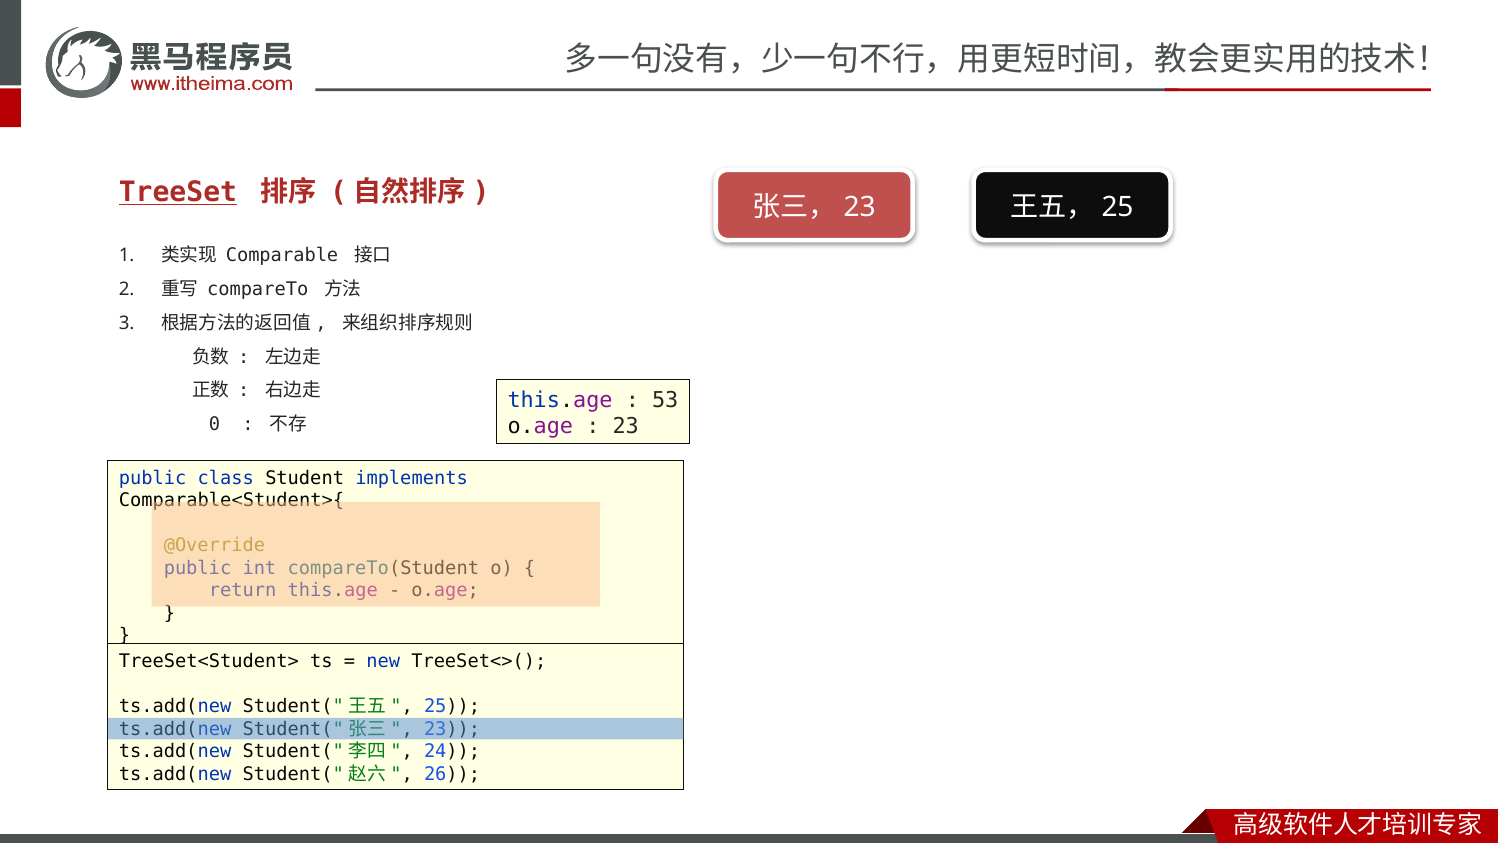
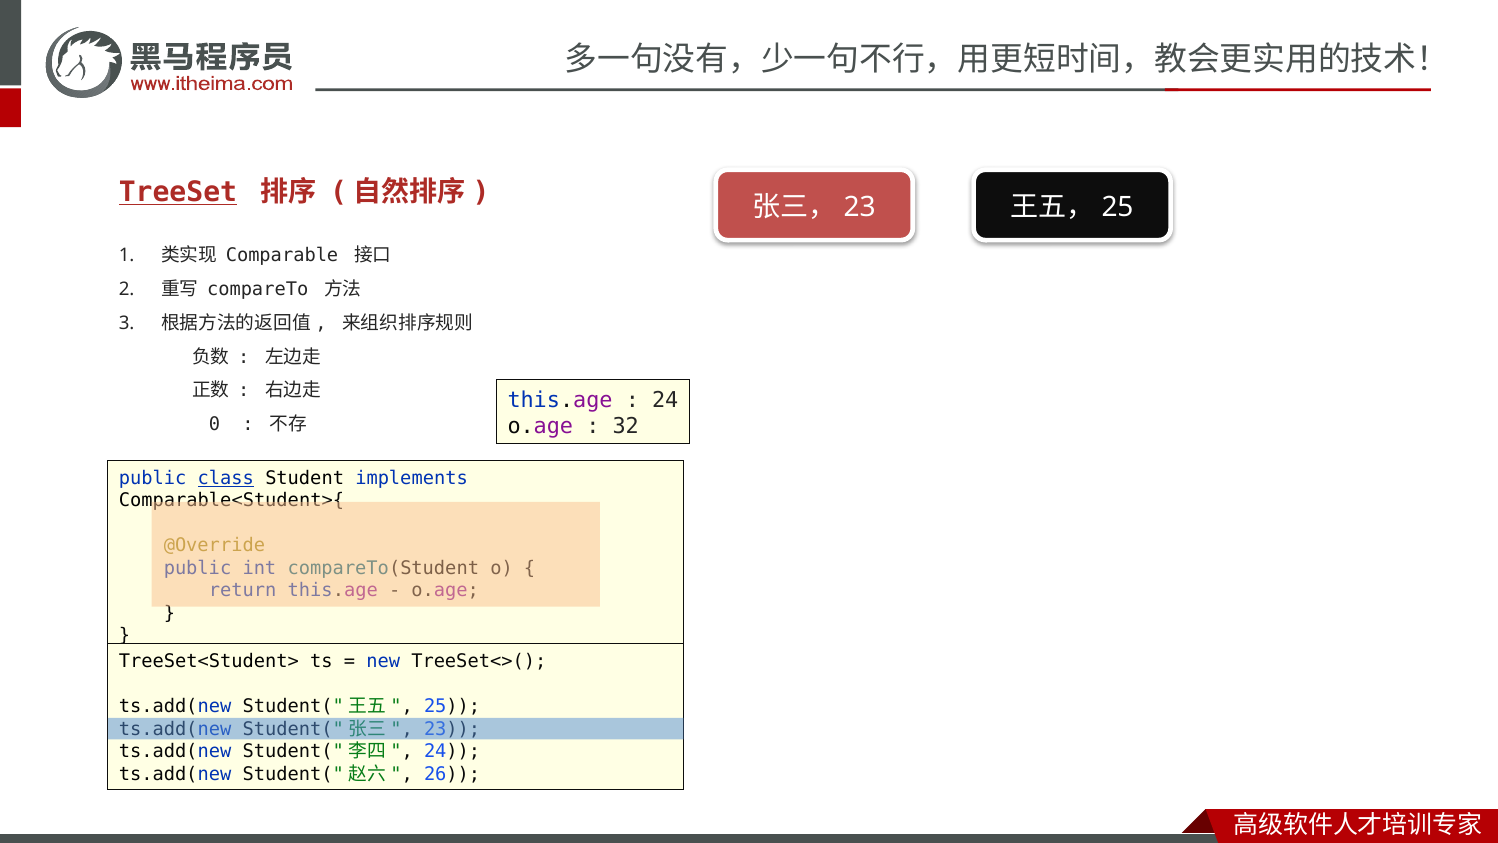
53 at (665, 400): 53 -> 24
23 at (626, 426): 23 -> 32
class underline: none -> present
